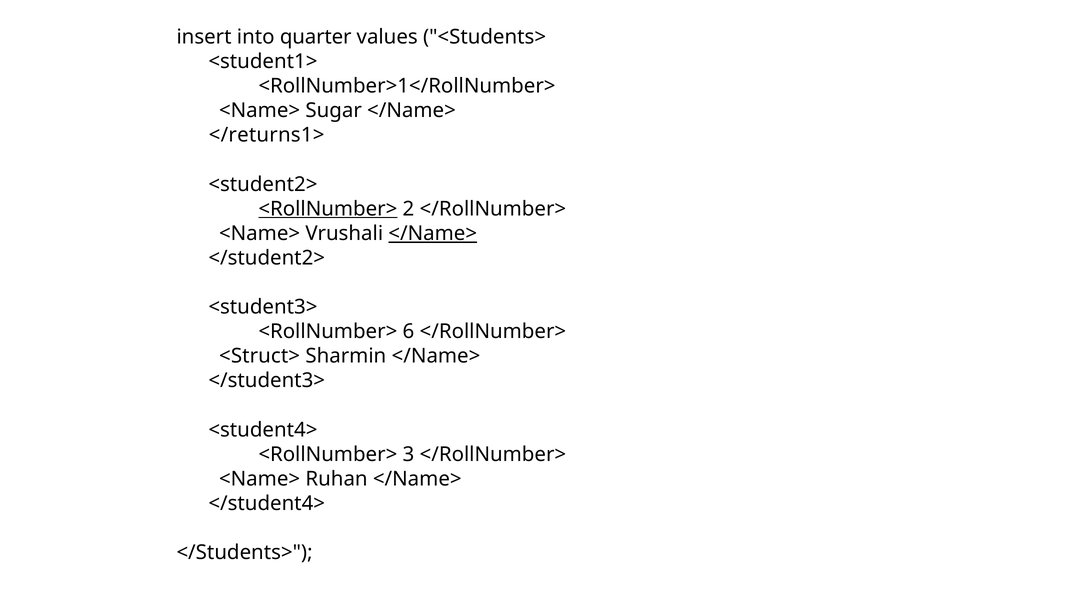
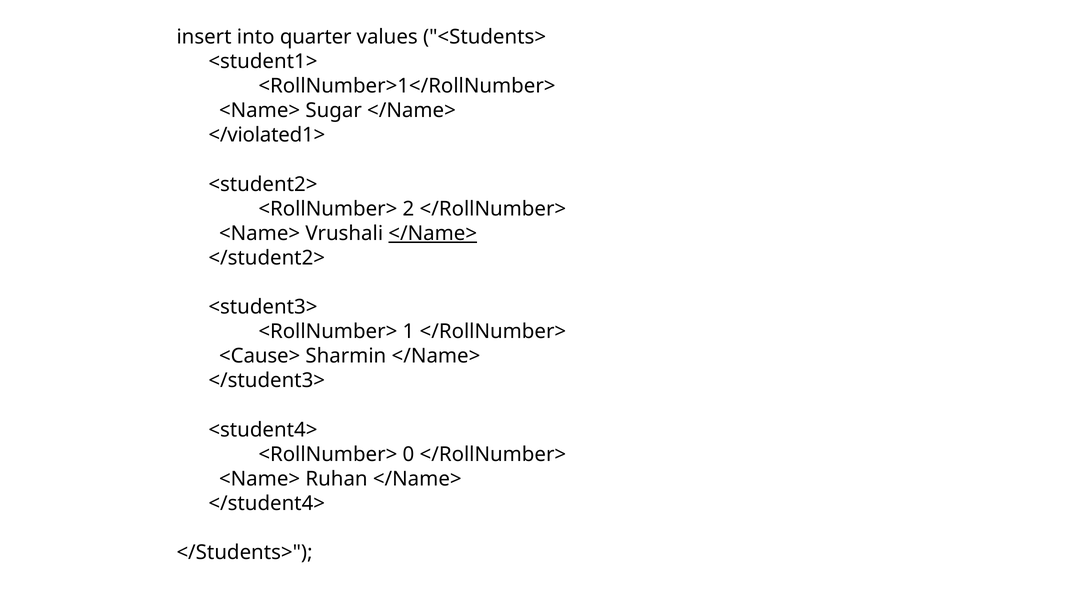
</returns1>: </returns1> -> </violated1>
<RollNumber> at (328, 209) underline: present -> none
6: 6 -> 1
<Struct>: <Struct> -> <Cause>
3: 3 -> 0
